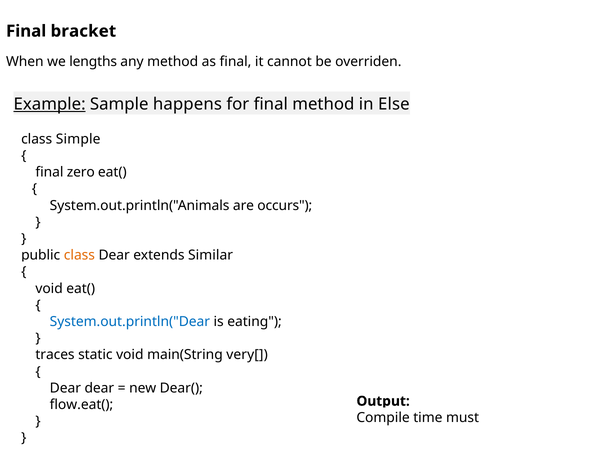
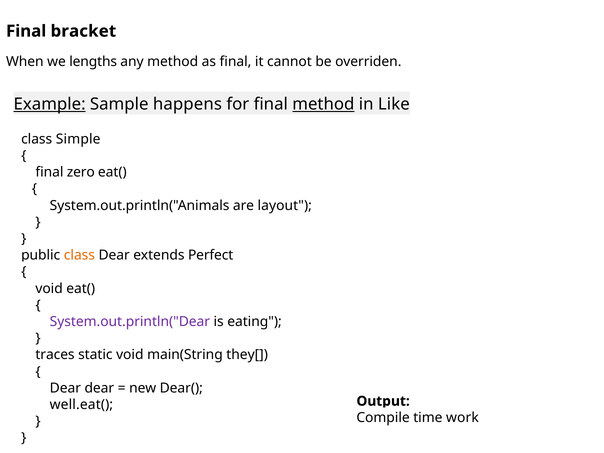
method at (323, 104) underline: none -> present
Else: Else -> Like
occurs: occurs -> layout
Similar: Similar -> Perfect
System.out.println("Dear colour: blue -> purple
very[: very[ -> they[
flow.eat(: flow.eat( -> well.eat(
must: must -> work
